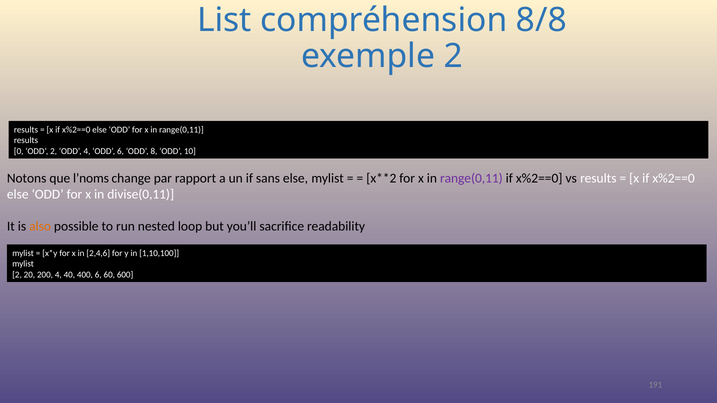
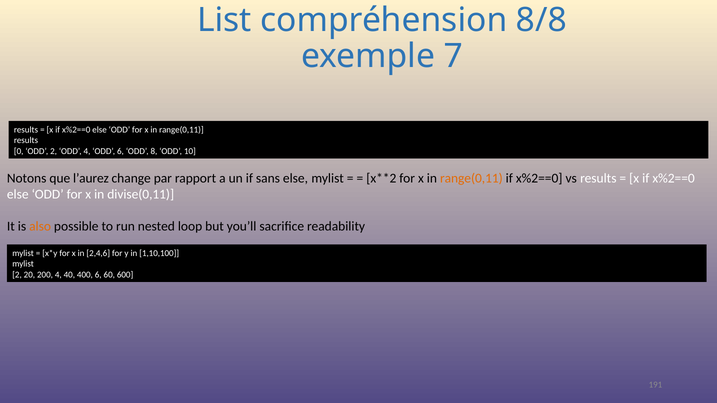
exemple 2: 2 -> 7
l’noms: l’noms -> l’aurez
range(0,11 at (471, 178) colour: purple -> orange
